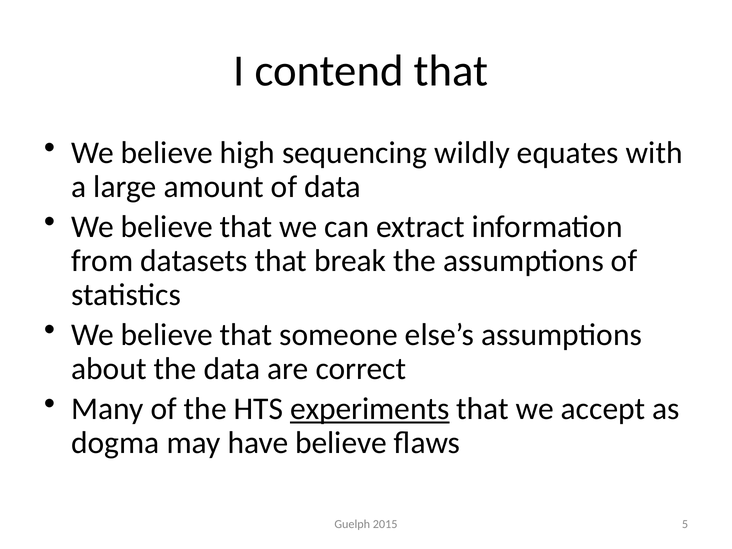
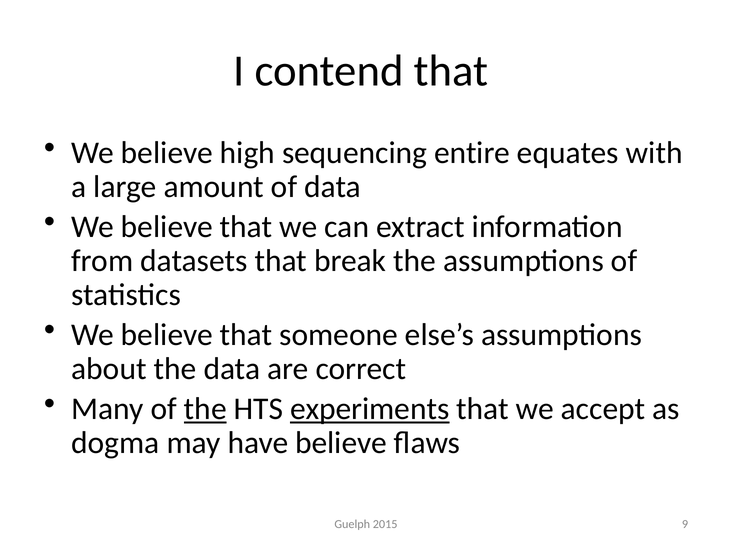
wildly: wildly -> entire
the at (205, 409) underline: none -> present
5: 5 -> 9
